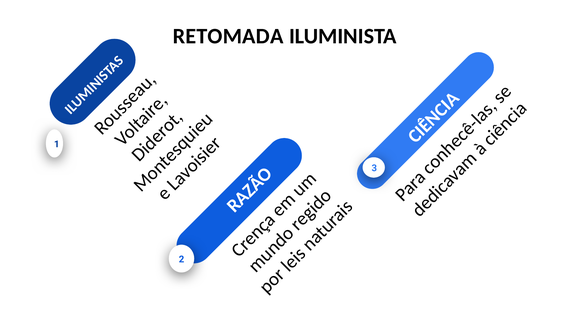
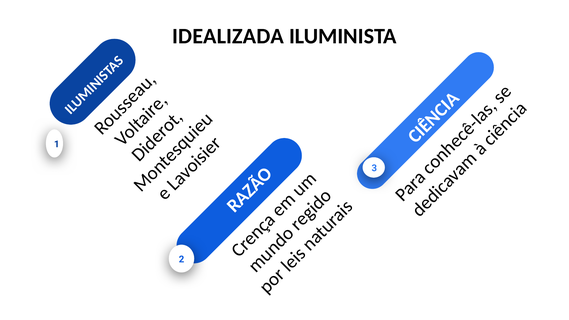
RETOMADA: RETOMADA -> IDEALIZADA
